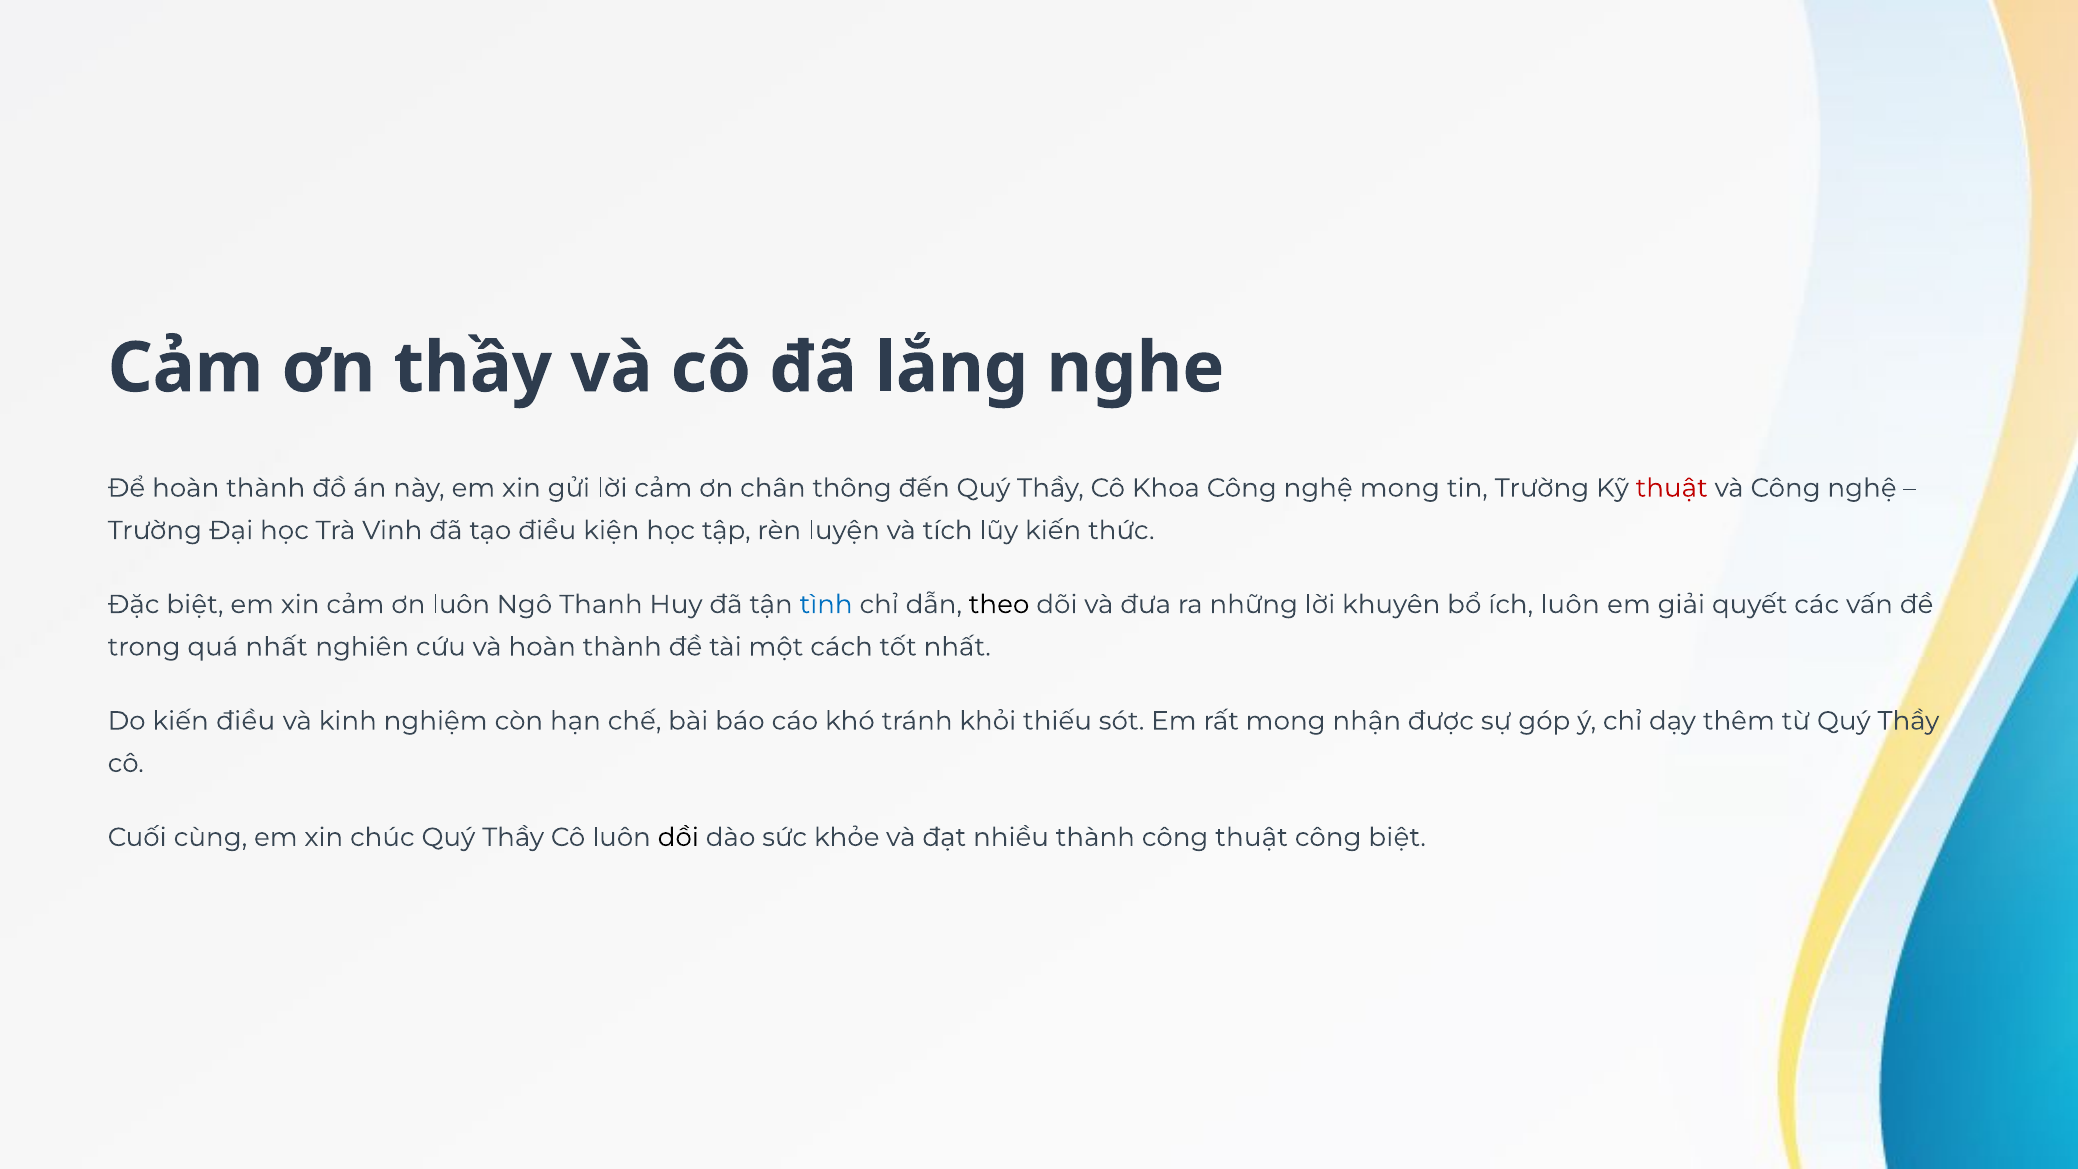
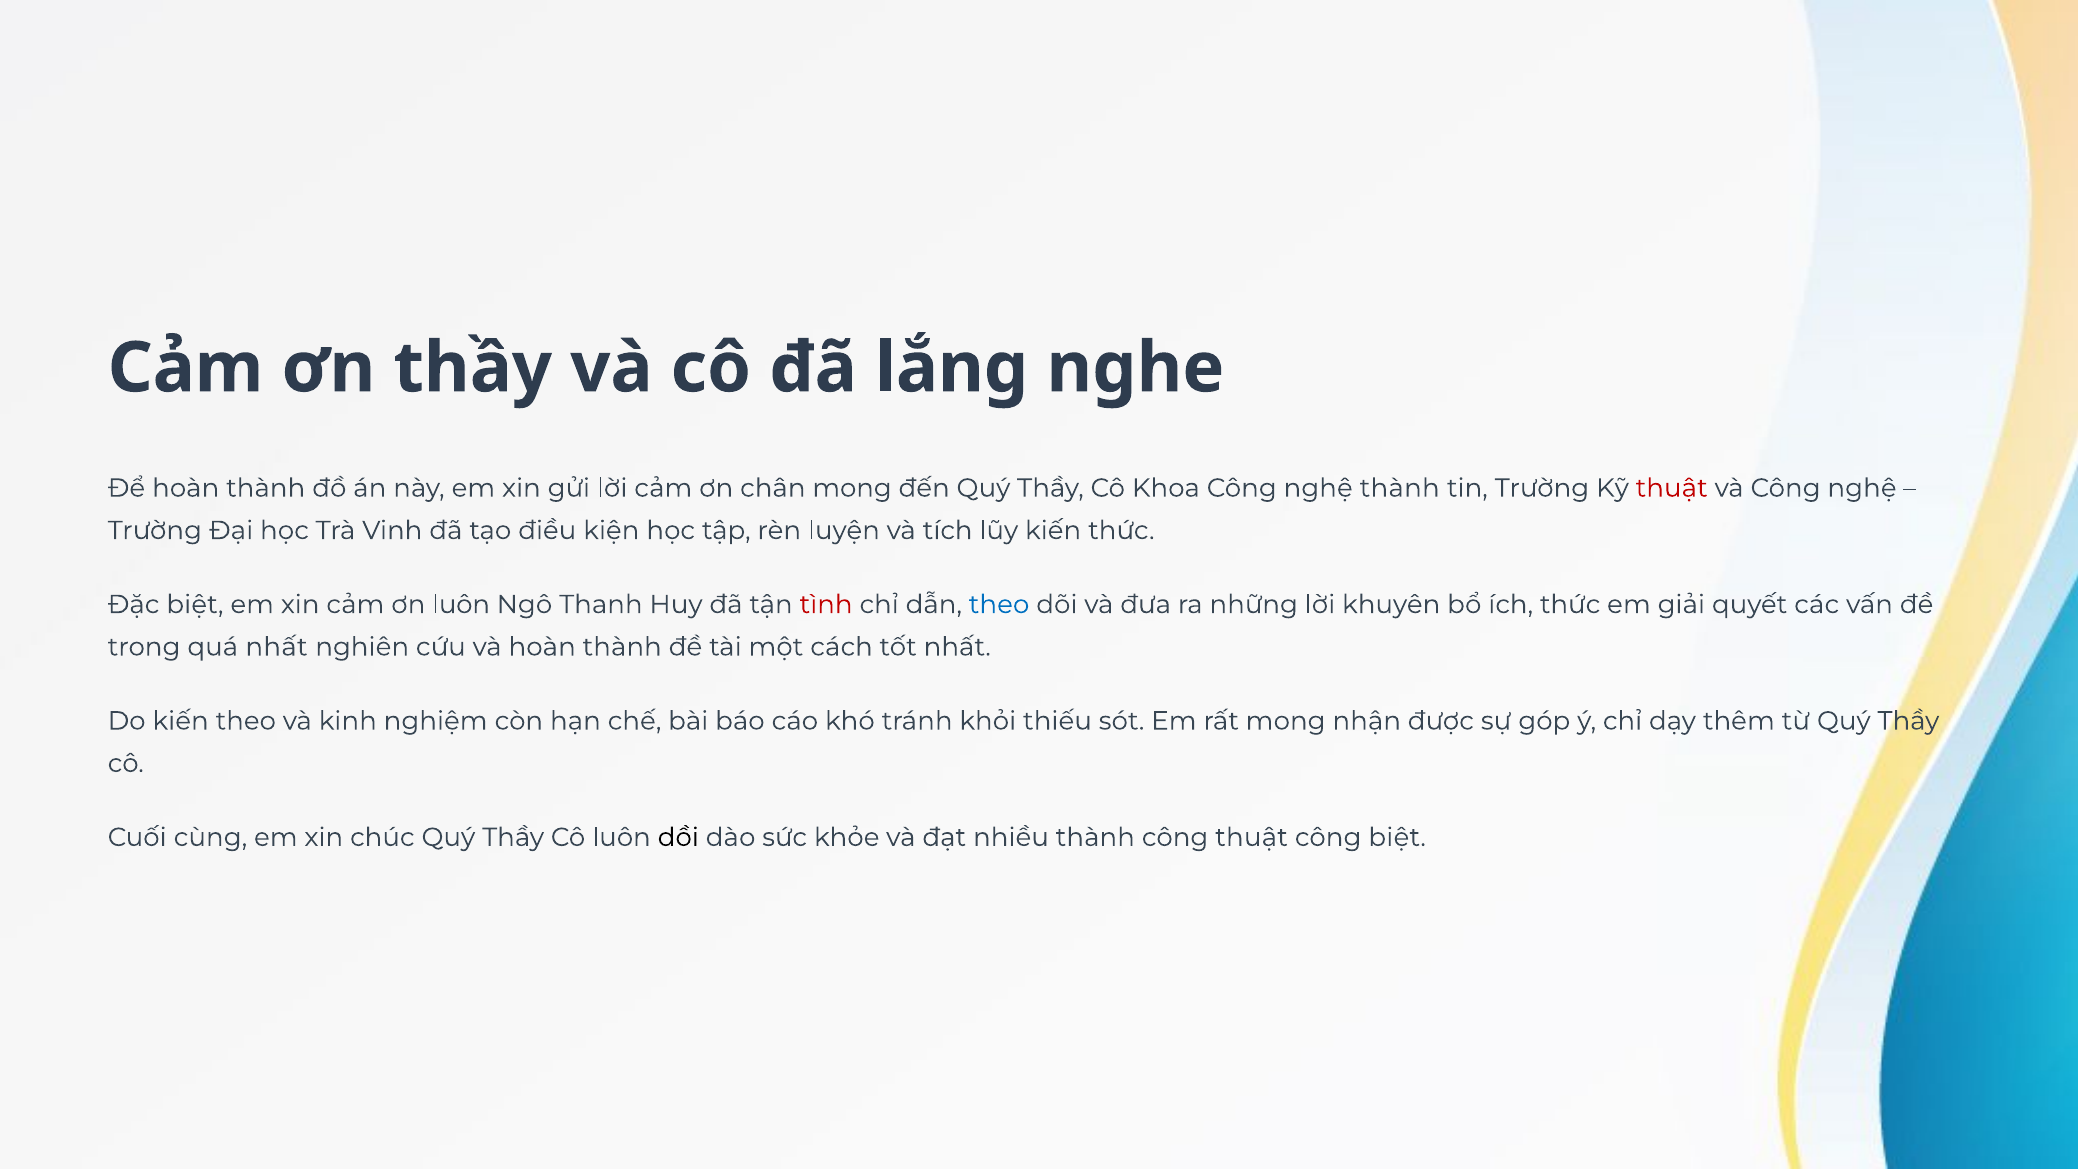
chân thông: thông -> mong
nghệ mong: mong -> thành
tình colour: blue -> red
theo at (999, 604) colour: black -> blue
ích luôn: luôn -> thức
kiến điều: điều -> theo
